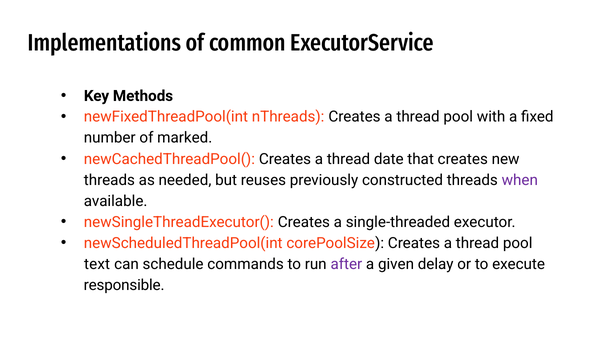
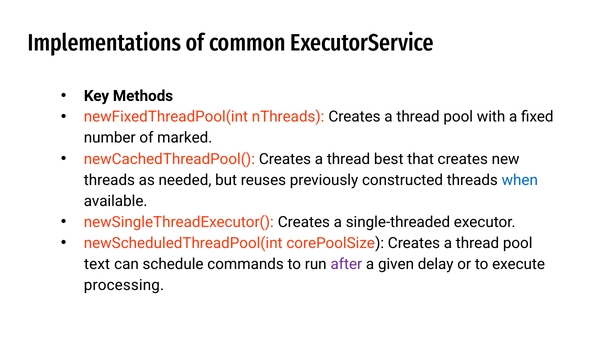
date: date -> best
when colour: purple -> blue
responsible: responsible -> processing
